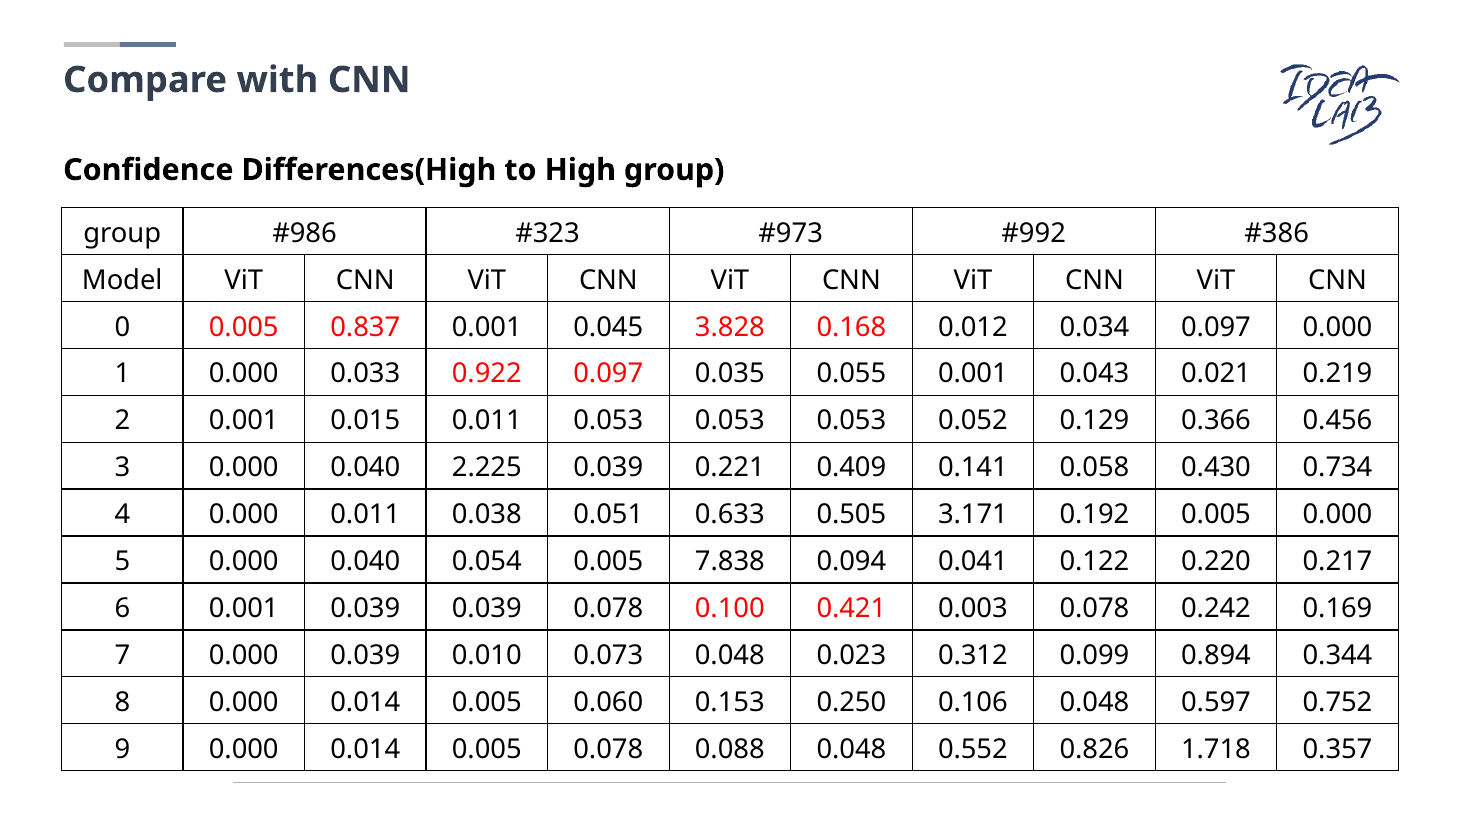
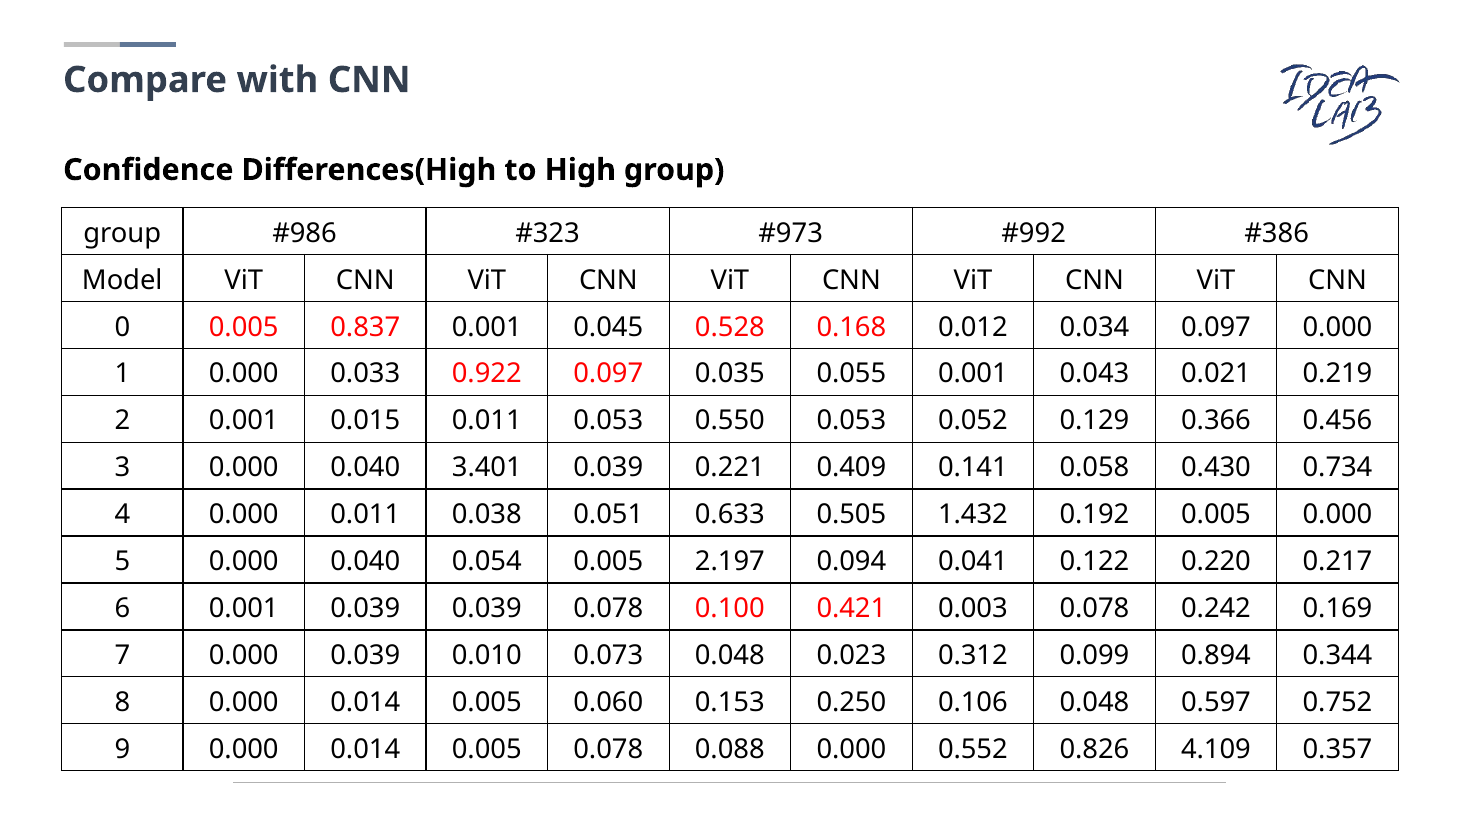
3.828: 3.828 -> 0.528
0.011 0.053 0.053: 0.053 -> 0.550
2.225: 2.225 -> 3.401
3.171: 3.171 -> 1.432
7.838: 7.838 -> 2.197
0.088 0.048: 0.048 -> 0.000
1.718: 1.718 -> 4.109
